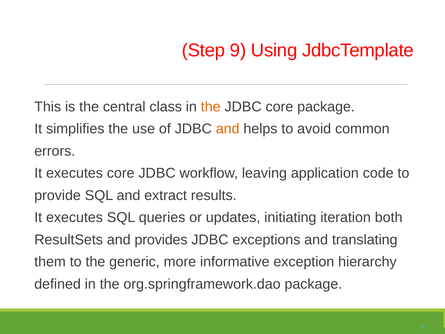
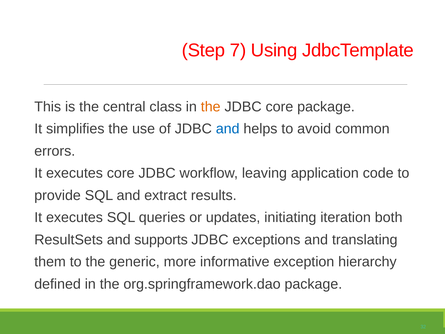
9: 9 -> 7
and at (228, 129) colour: orange -> blue
provides: provides -> supports
